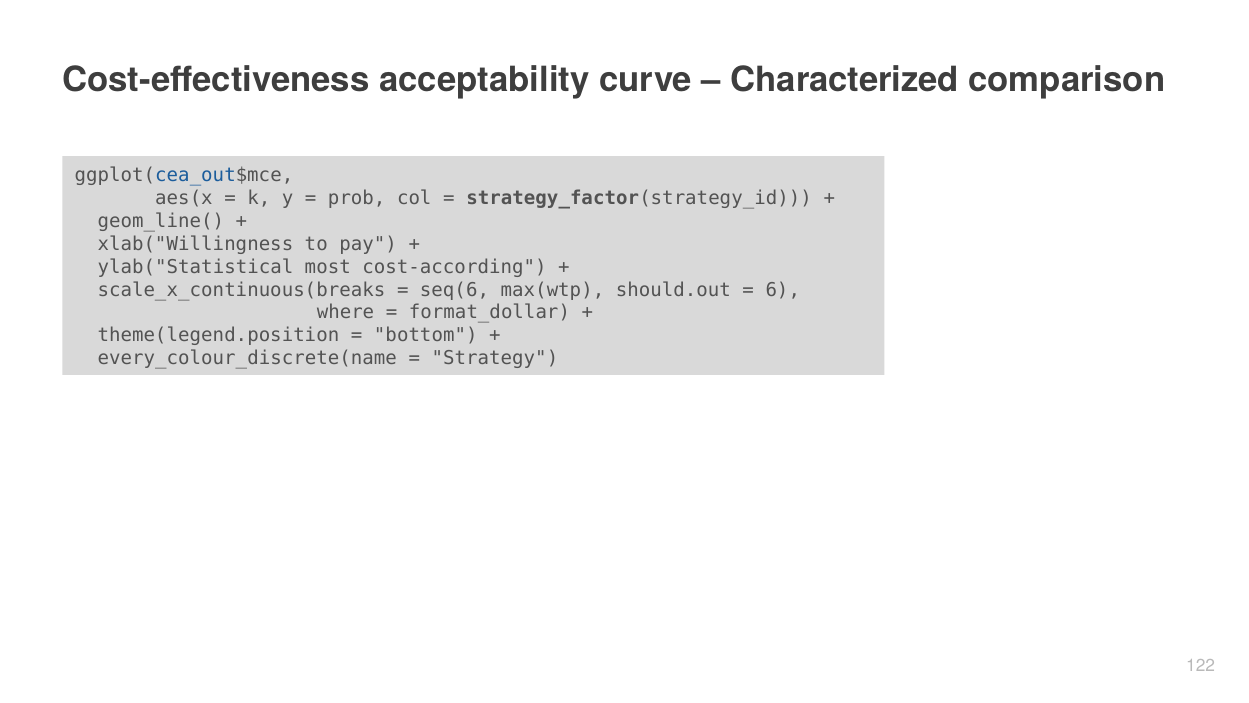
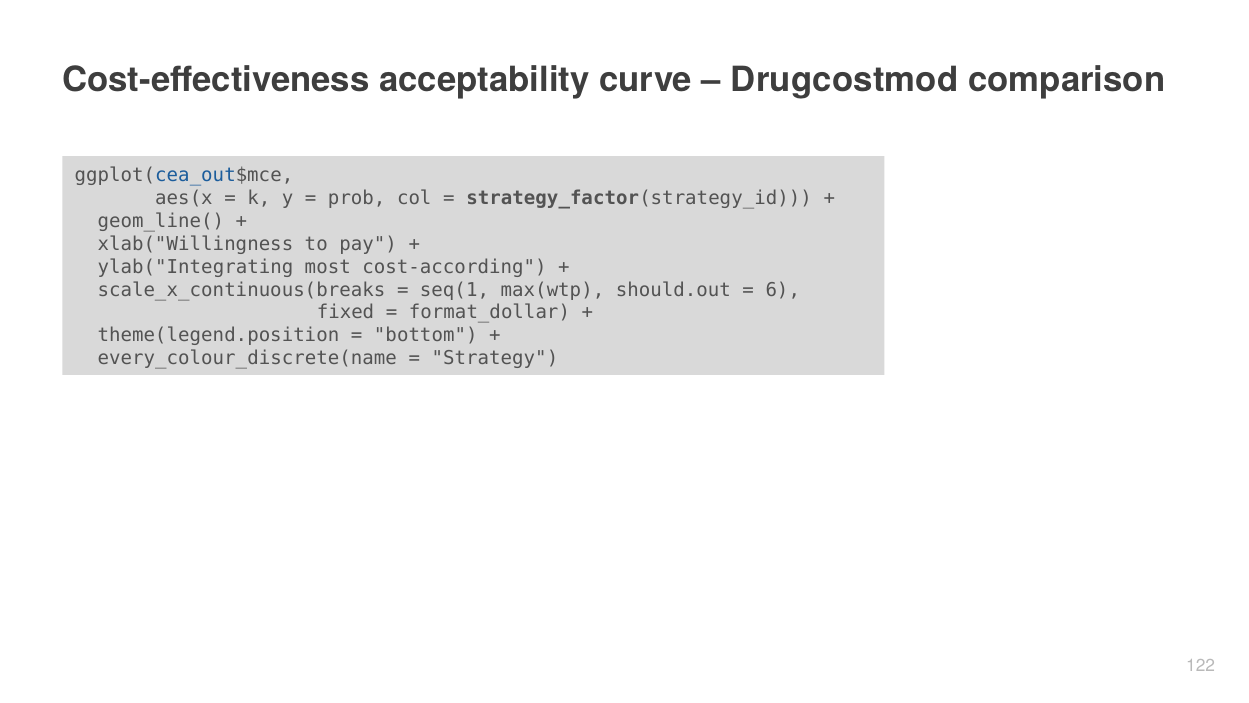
Characterized: Characterized -> Drugcostmod
ylab("Statistical: ylab("Statistical -> ylab("Integrating
seq(6: seq(6 -> seq(1
where: where -> fixed
